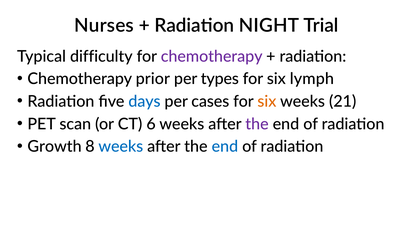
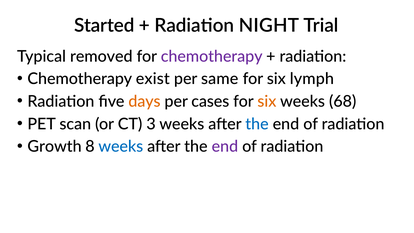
Nurses: Nurses -> Started
difficulty: difficulty -> removed
prior: prior -> exist
types: types -> same
days colour: blue -> orange
21: 21 -> 68
6: 6 -> 3
the at (257, 124) colour: purple -> blue
end at (225, 147) colour: blue -> purple
